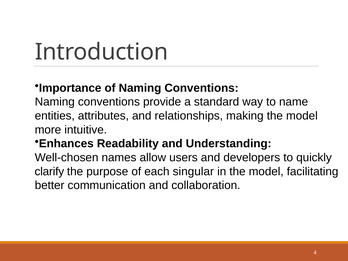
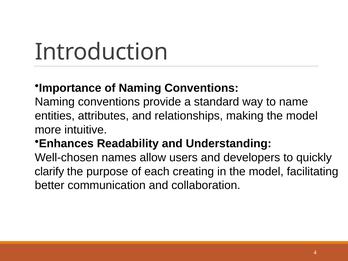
singular: singular -> creating
